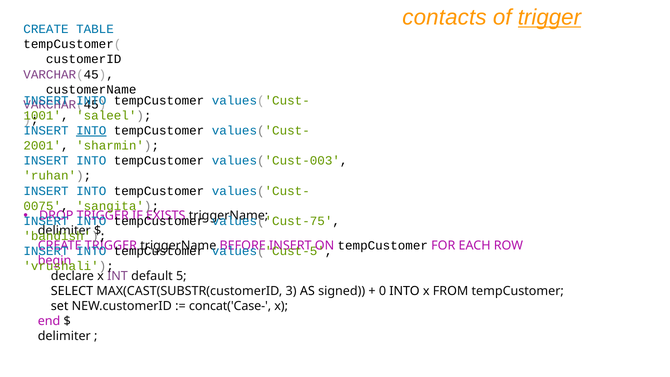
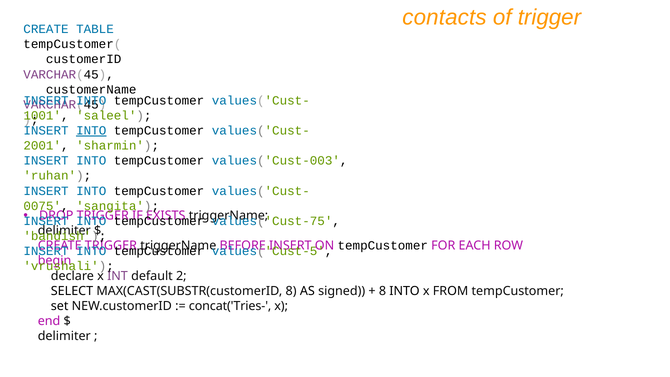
trigger at (549, 17) underline: present -> none
5: 5 -> 2
MAX(CAST(SUBSTR(customerID 3: 3 -> 8
0 at (383, 291): 0 -> 8
concat('Case-: concat('Case- -> concat('Tries-
